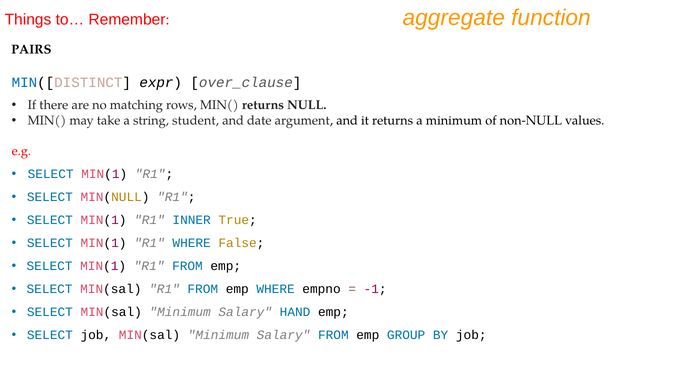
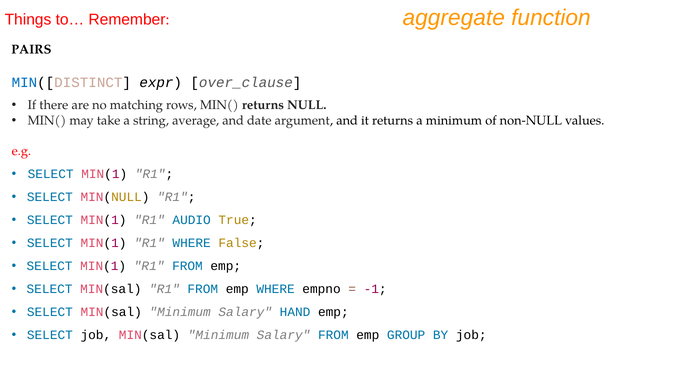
student: student -> average
INNER: INNER -> AUDIO
